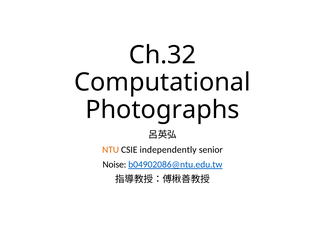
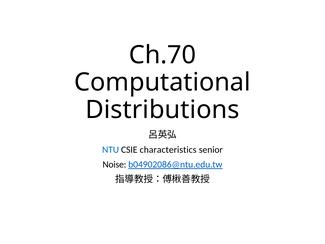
Ch.32: Ch.32 -> Ch.70
Photographs: Photographs -> Distributions
NTU colour: orange -> blue
independently: independently -> characteristics
